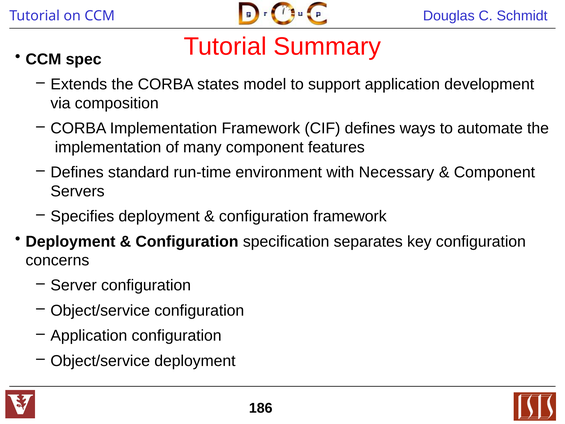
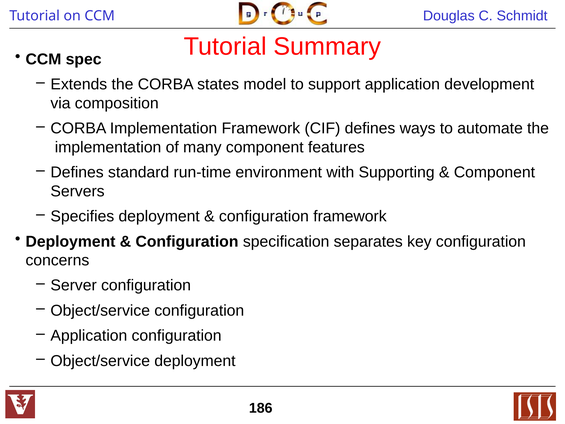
Necessary: Necessary -> Supporting
